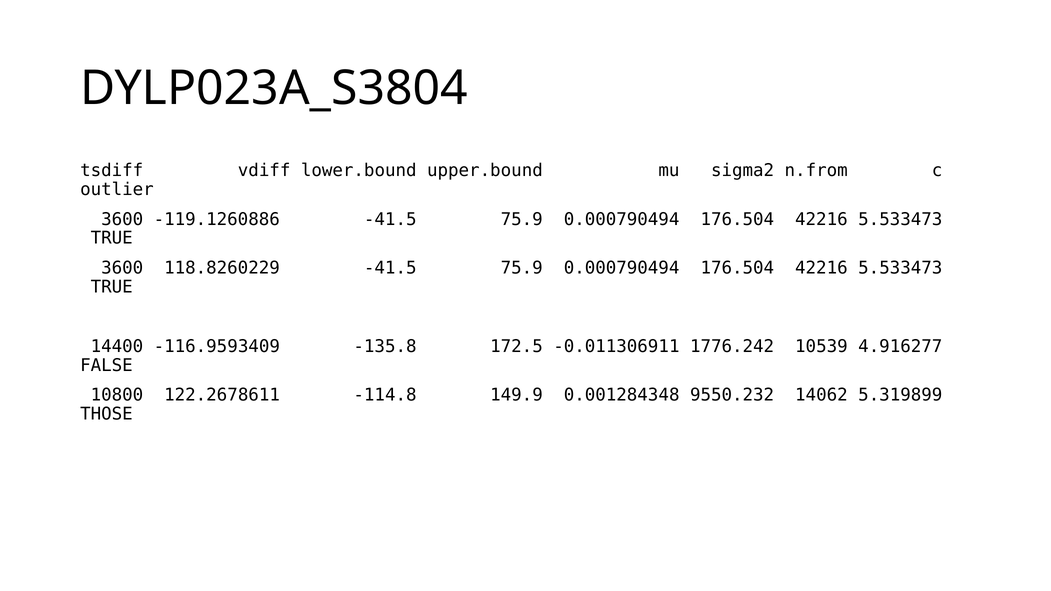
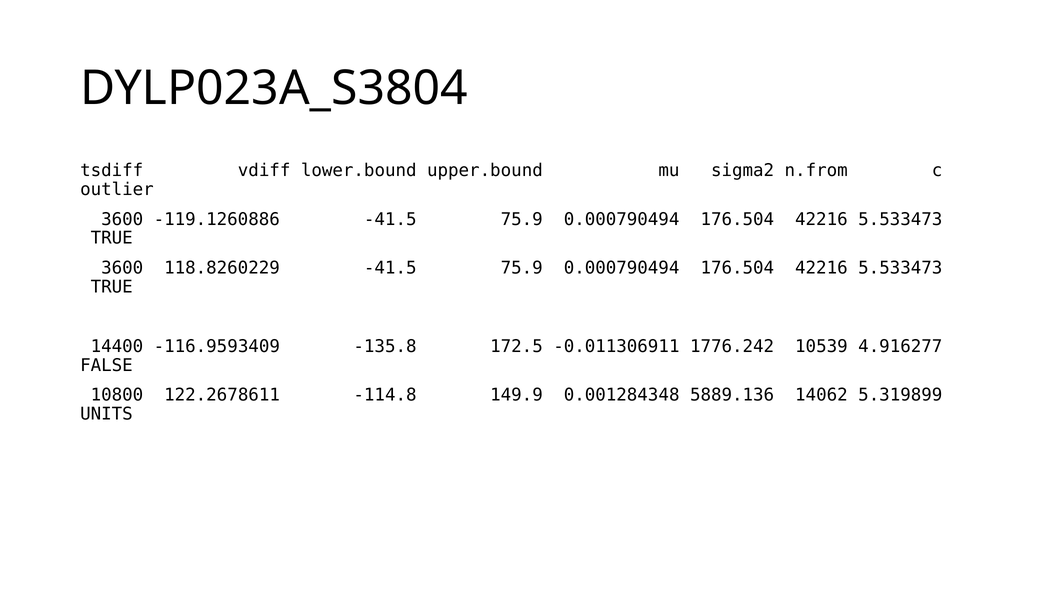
9550.232: 9550.232 -> 5889.136
THOSE: THOSE -> UNITS
